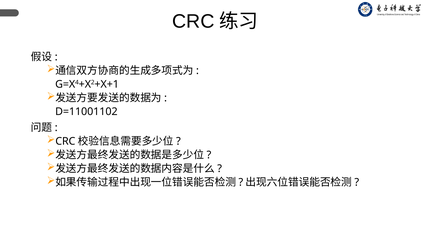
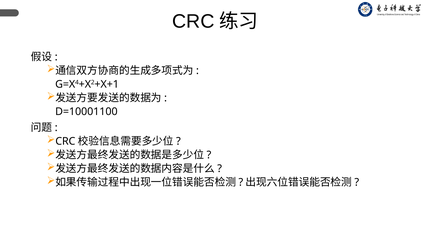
D=11001102: D=11001102 -> D=10001100
